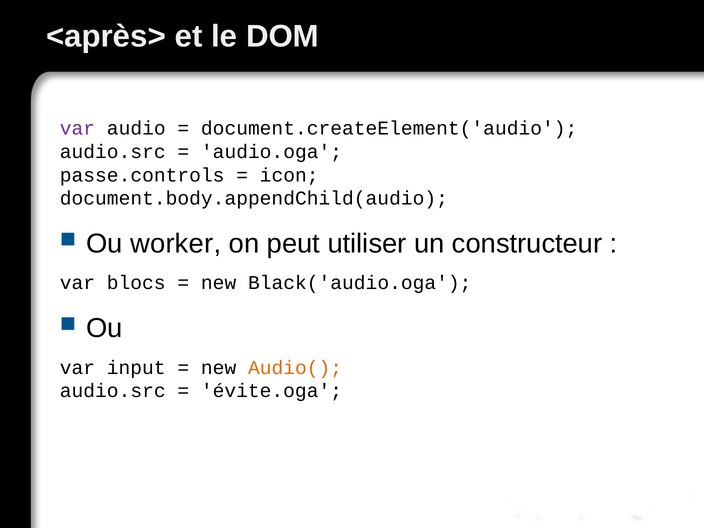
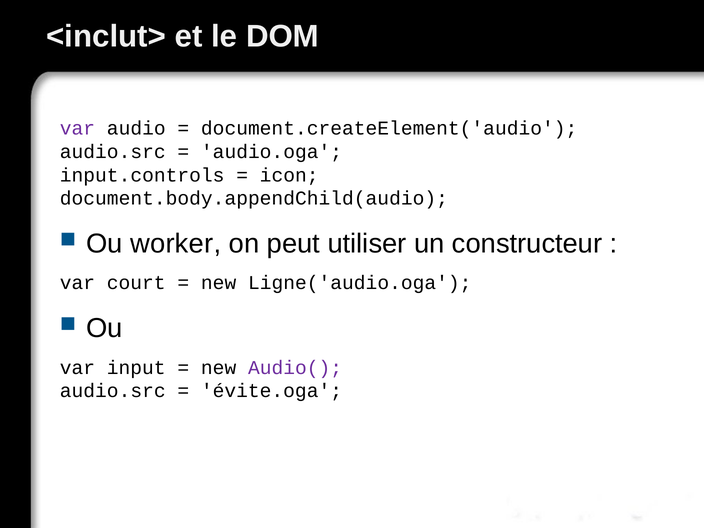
<après>: <après> -> <inclut>
passe.controls: passe.controls -> input.controls
blocs: blocs -> court
Black('audio.oga: Black('audio.oga -> Ligne('audio.oga
Audio( colour: orange -> purple
